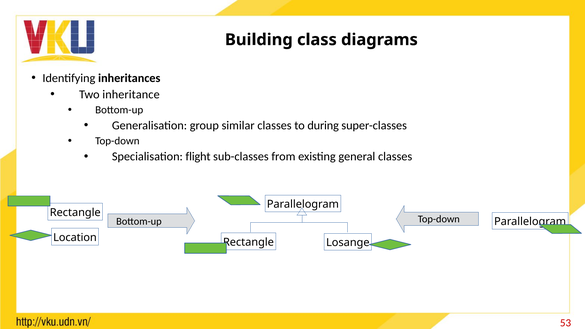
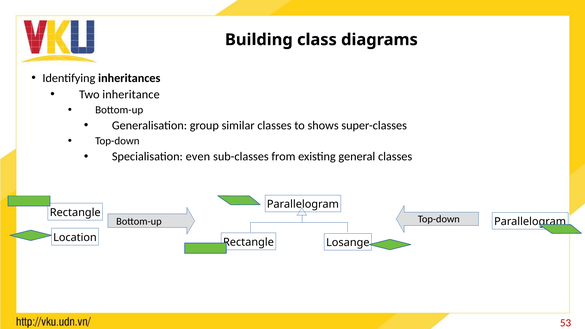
during: during -> shows
flight: flight -> even
